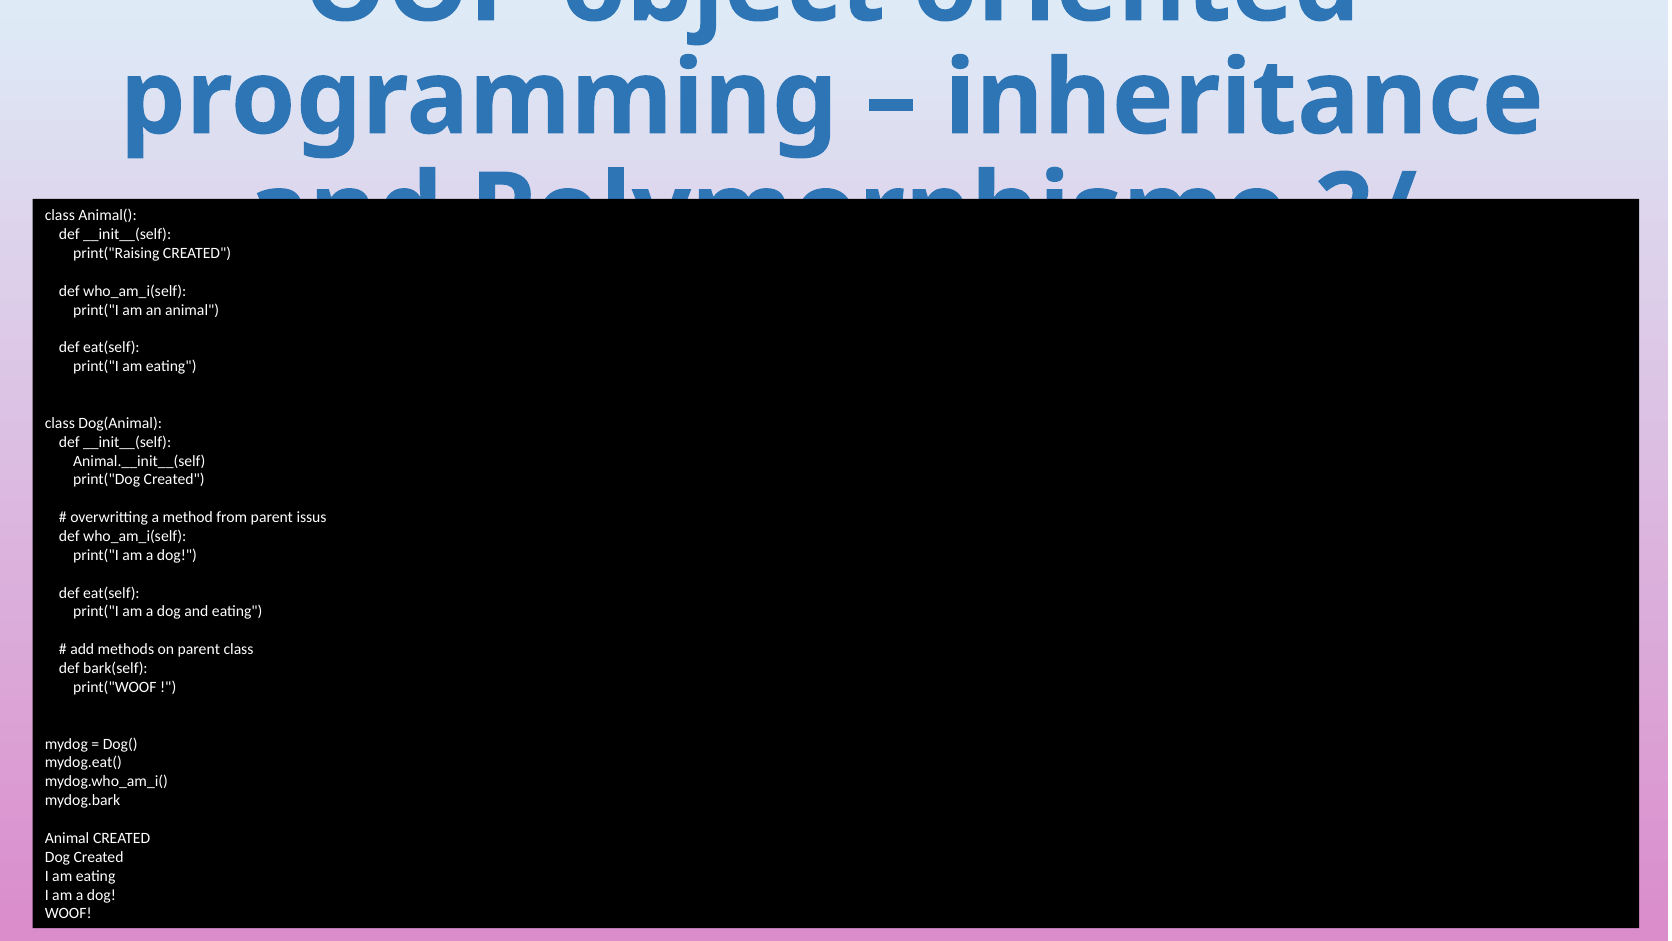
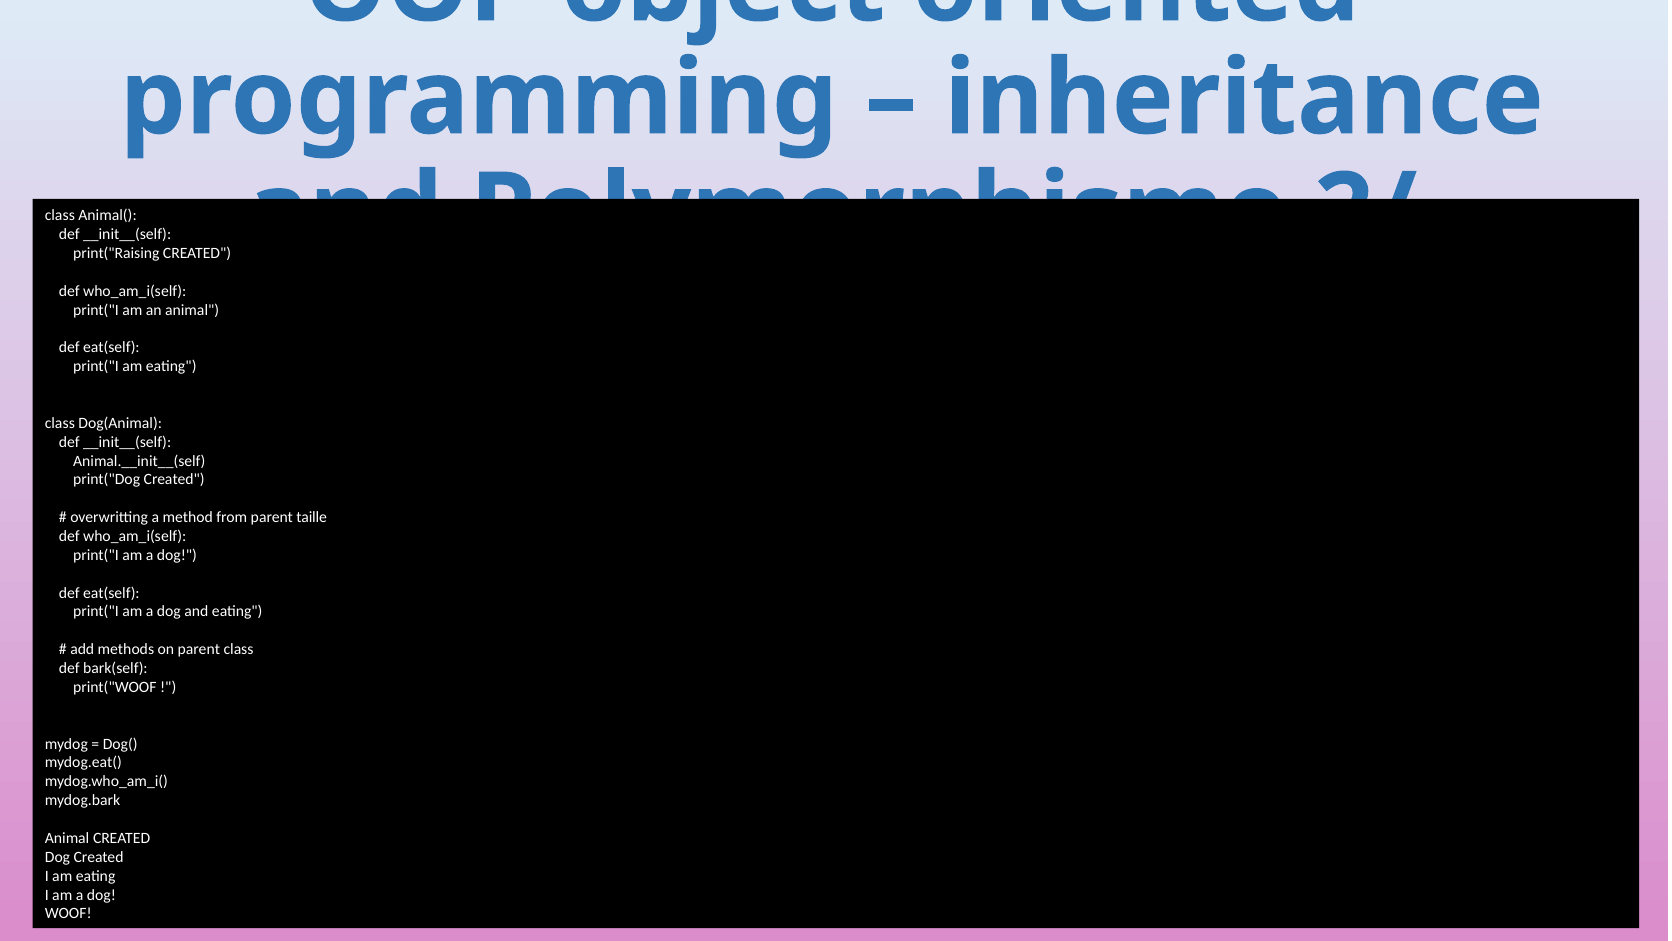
issus: issus -> taille
